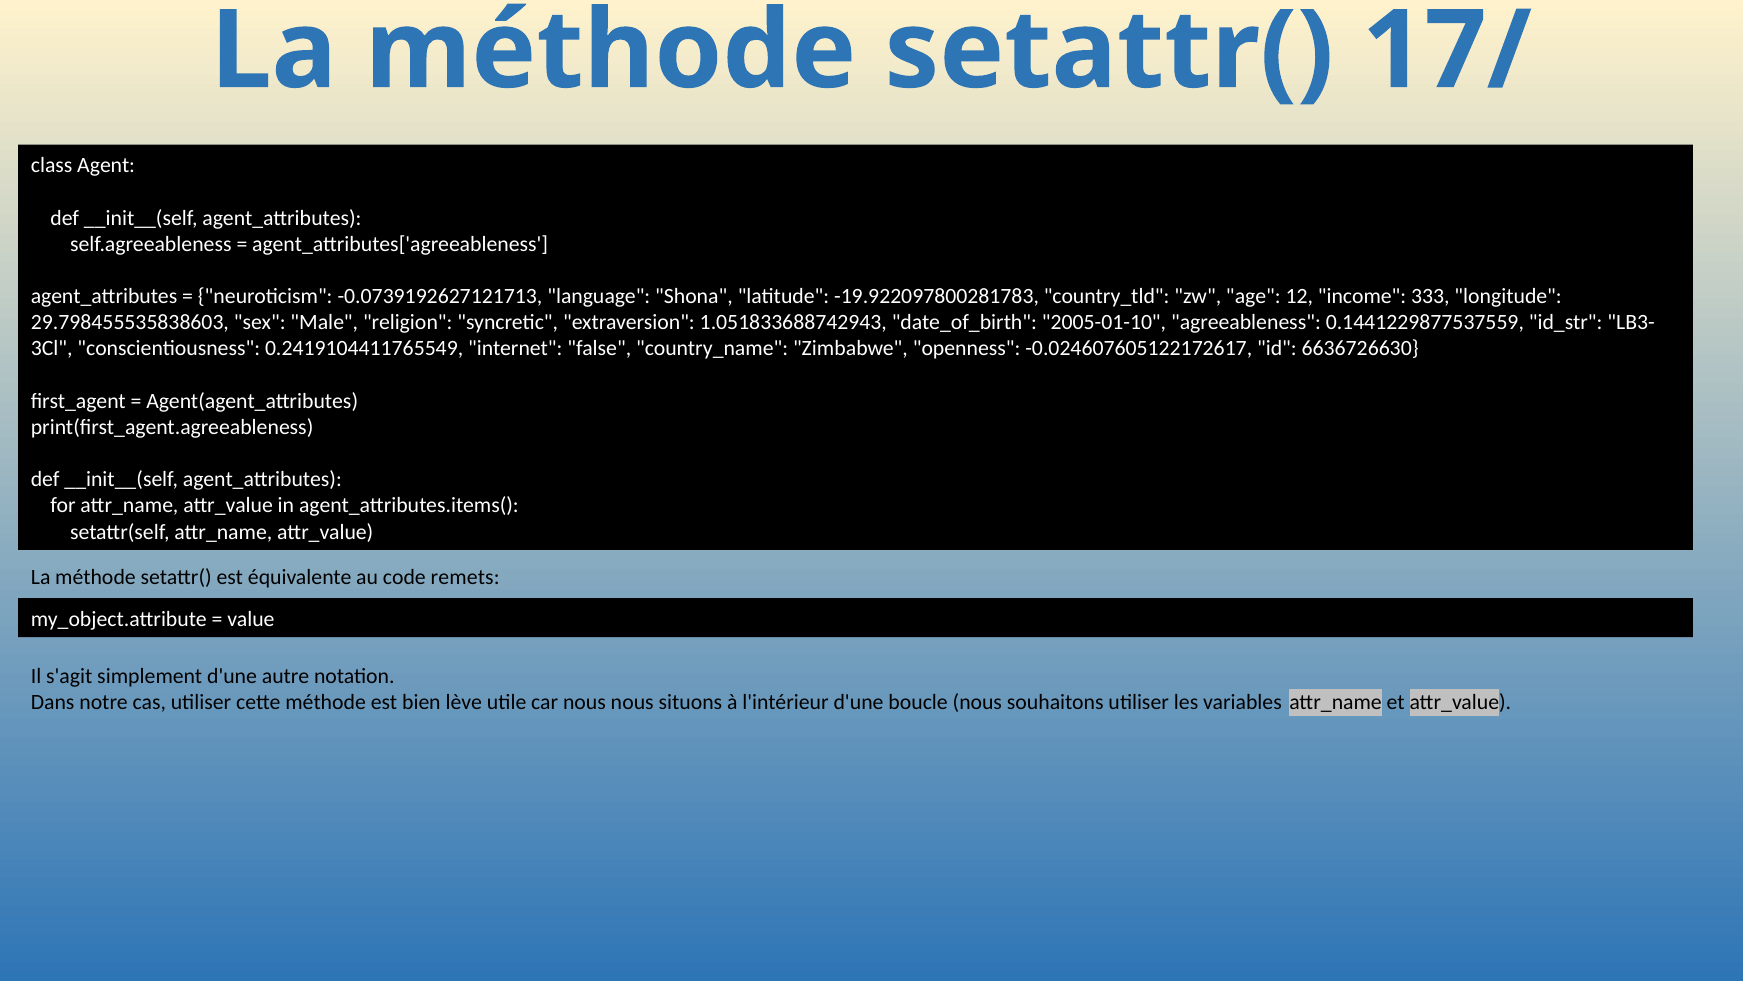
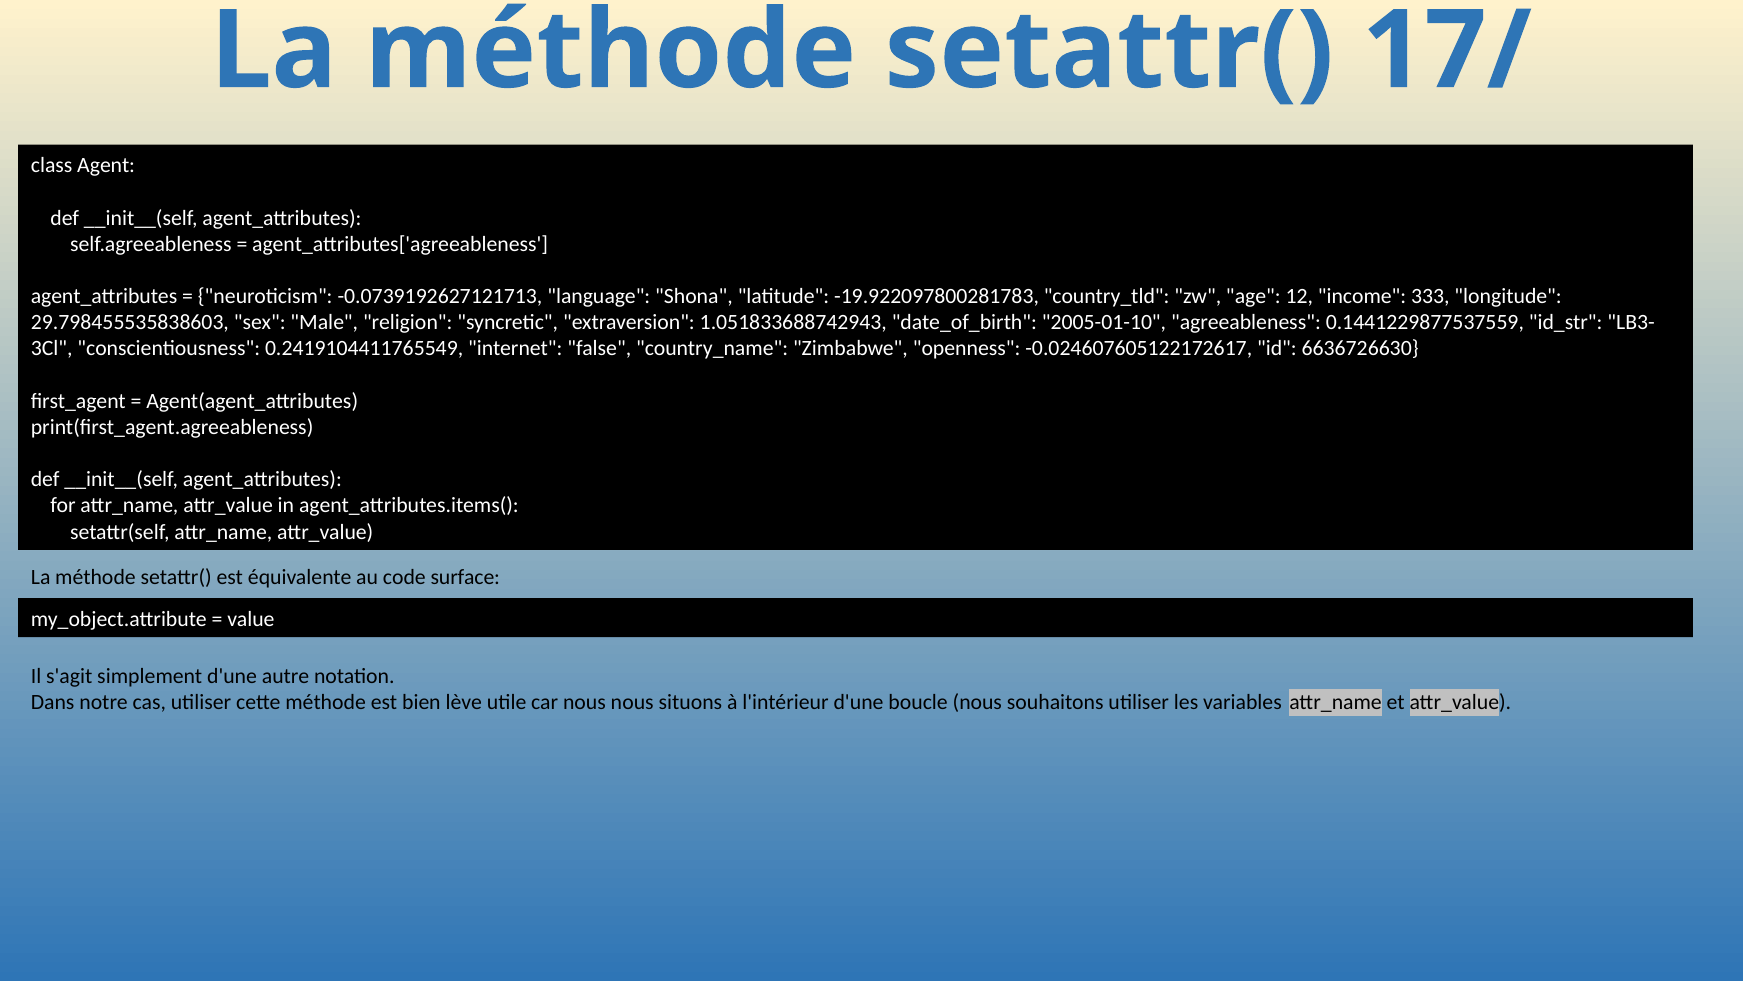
remets: remets -> surface
